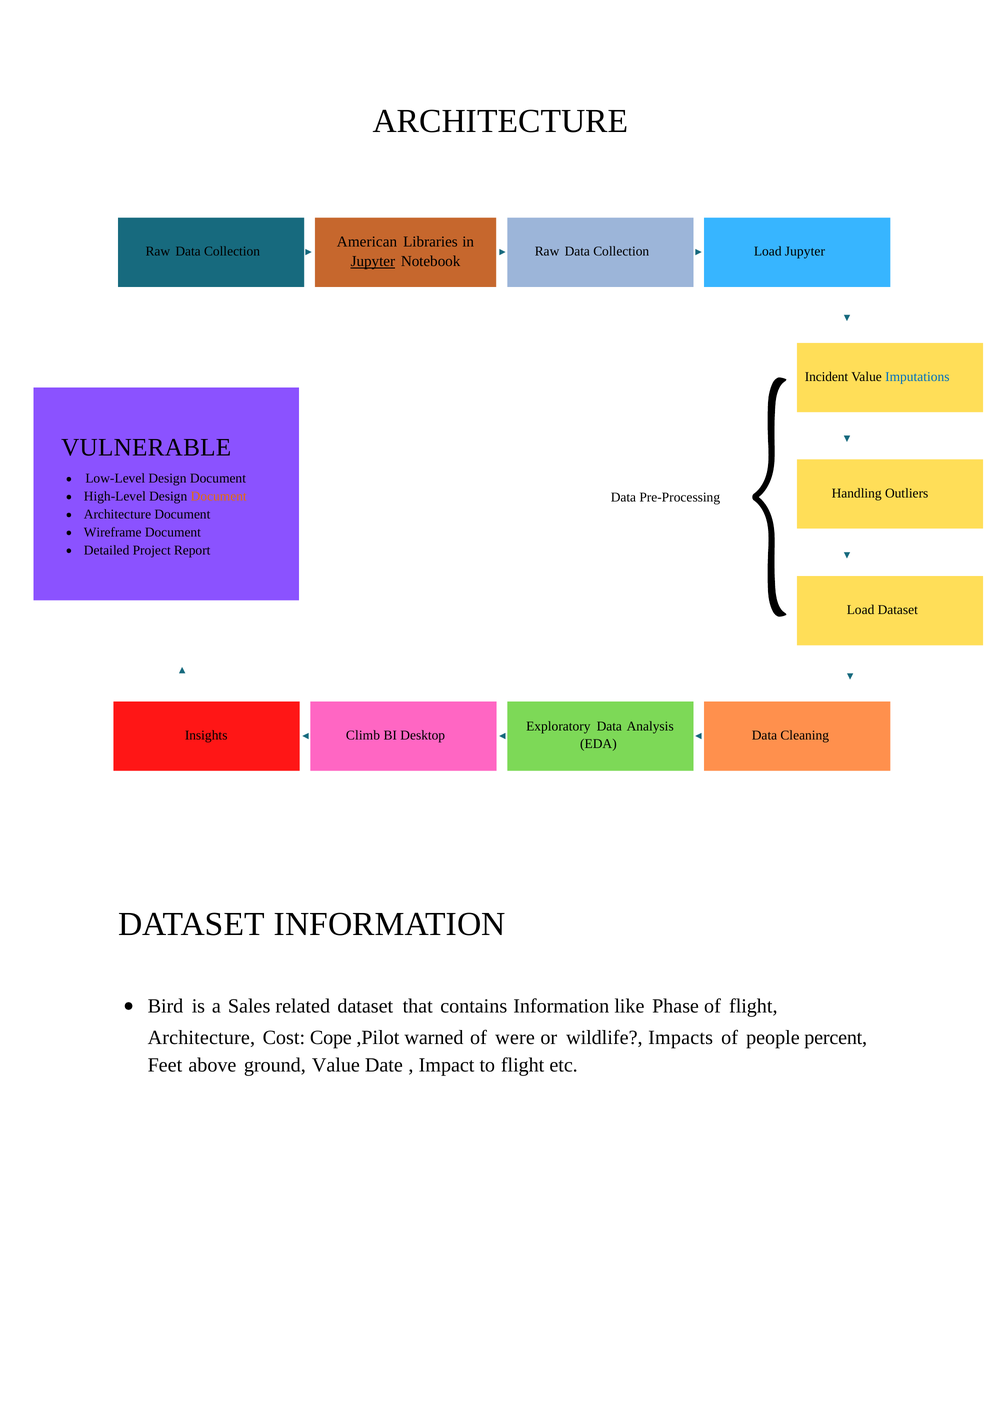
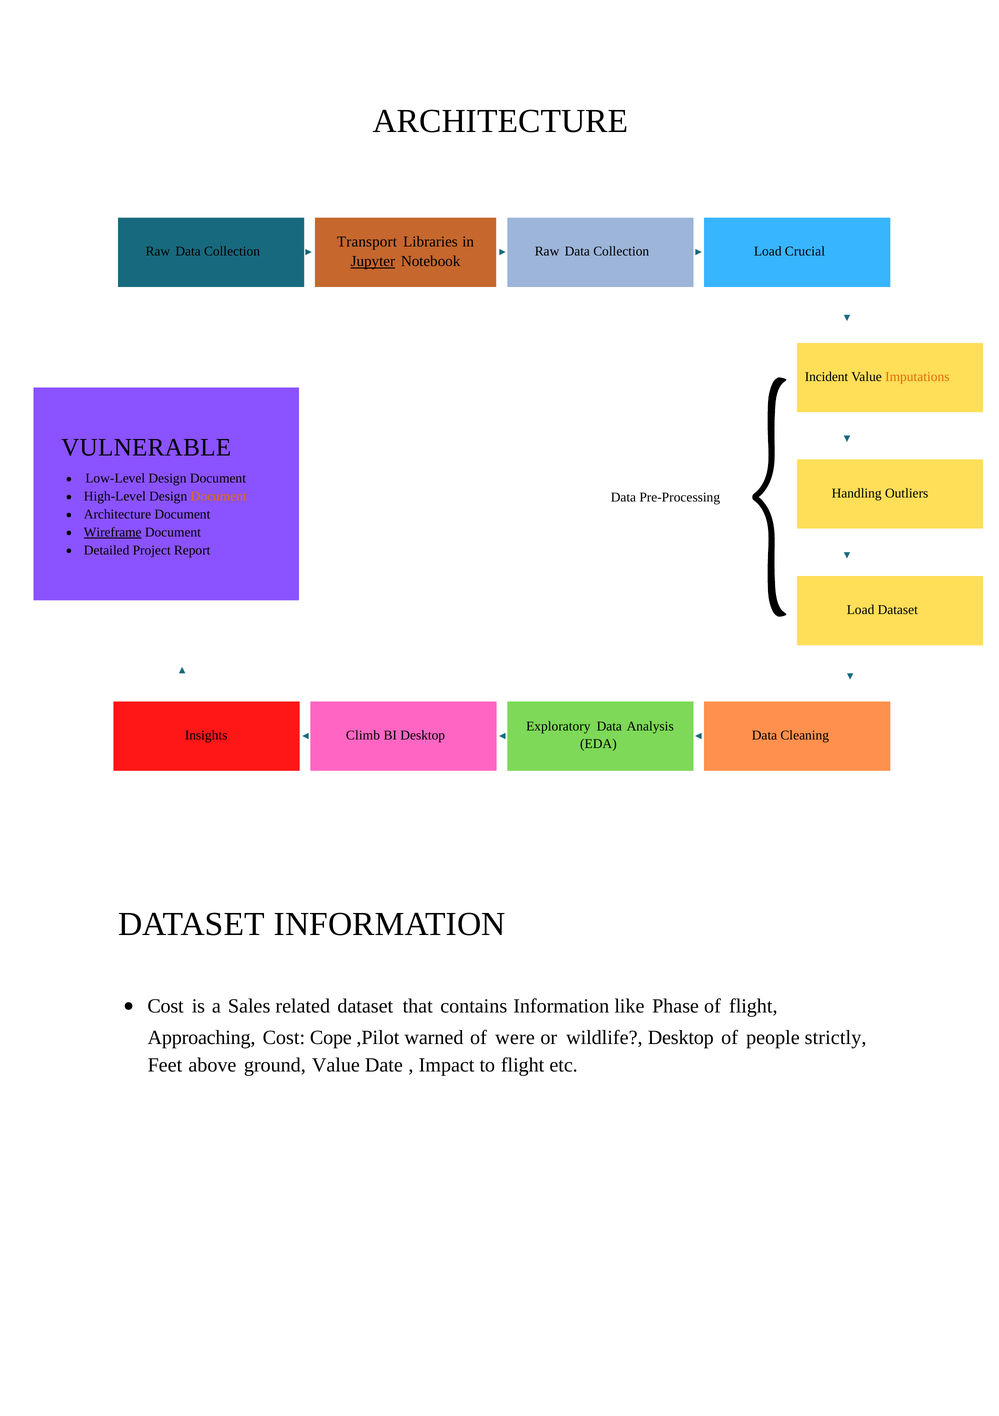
American: American -> Transport
Load Jupyter: Jupyter -> Crucial
Imputations colour: blue -> orange
Wireframe underline: none -> present
Bird at (165, 1006): Bird -> Cost
Architecture at (201, 1037): Architecture -> Approaching
wildlife Impacts: Impacts -> Desktop
percent: percent -> strictly
